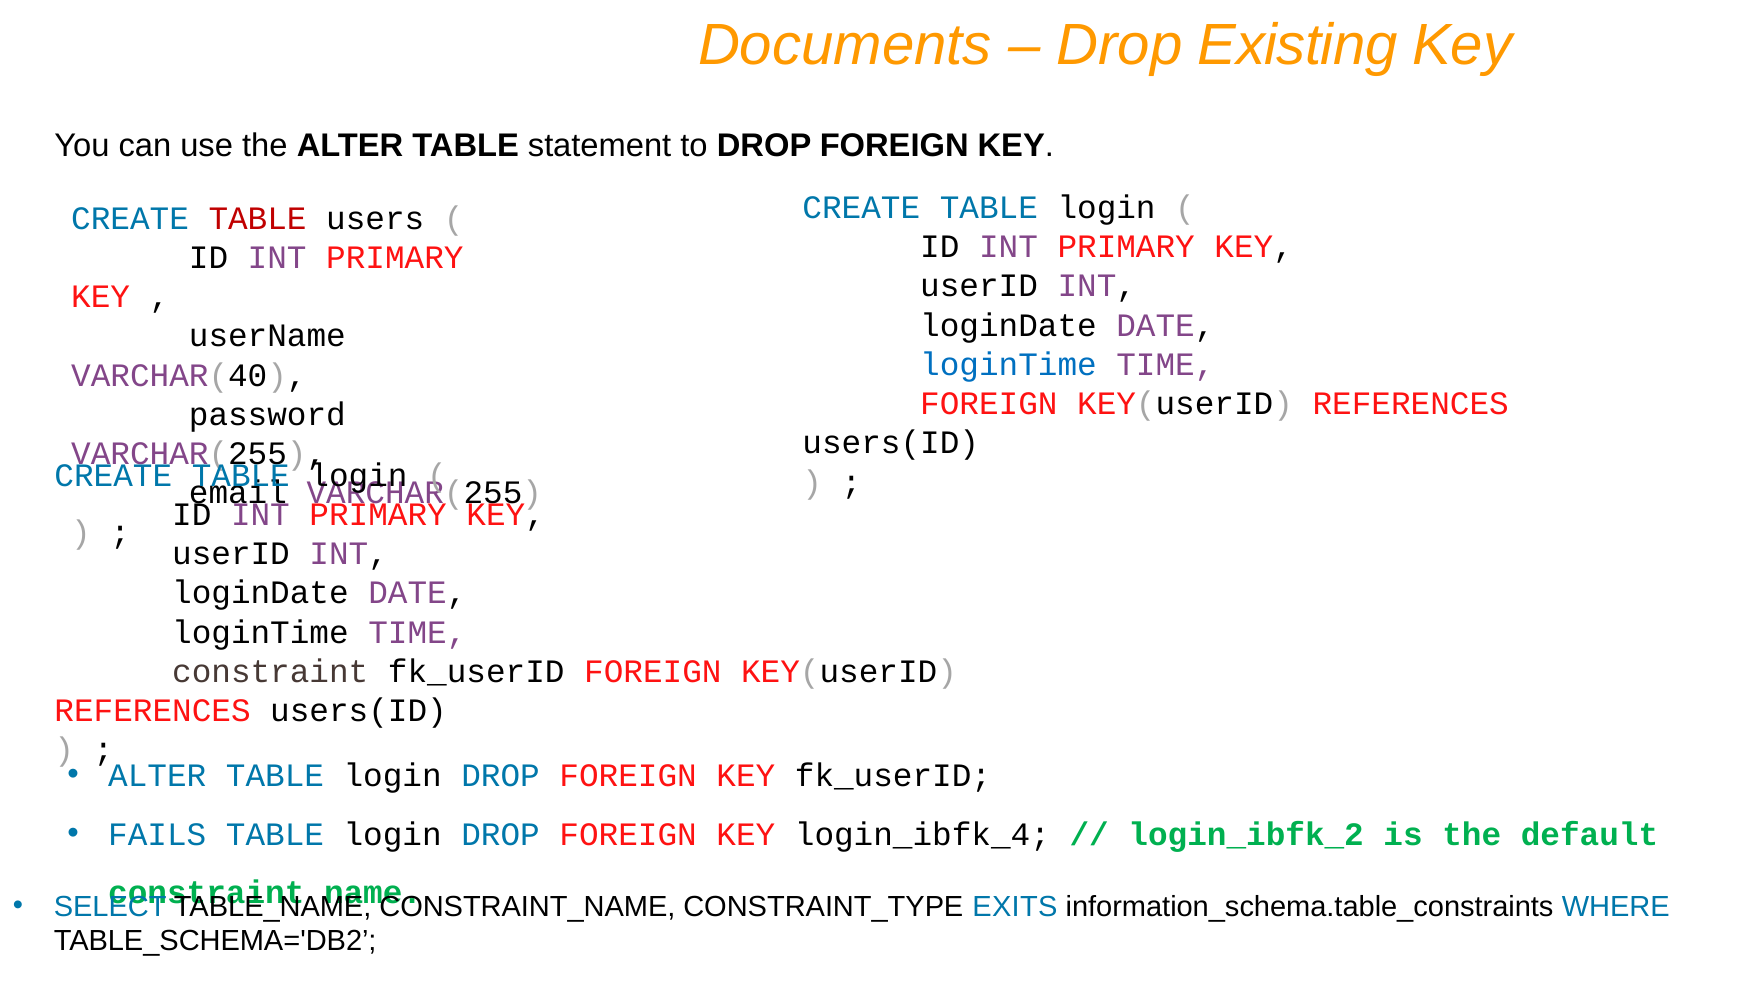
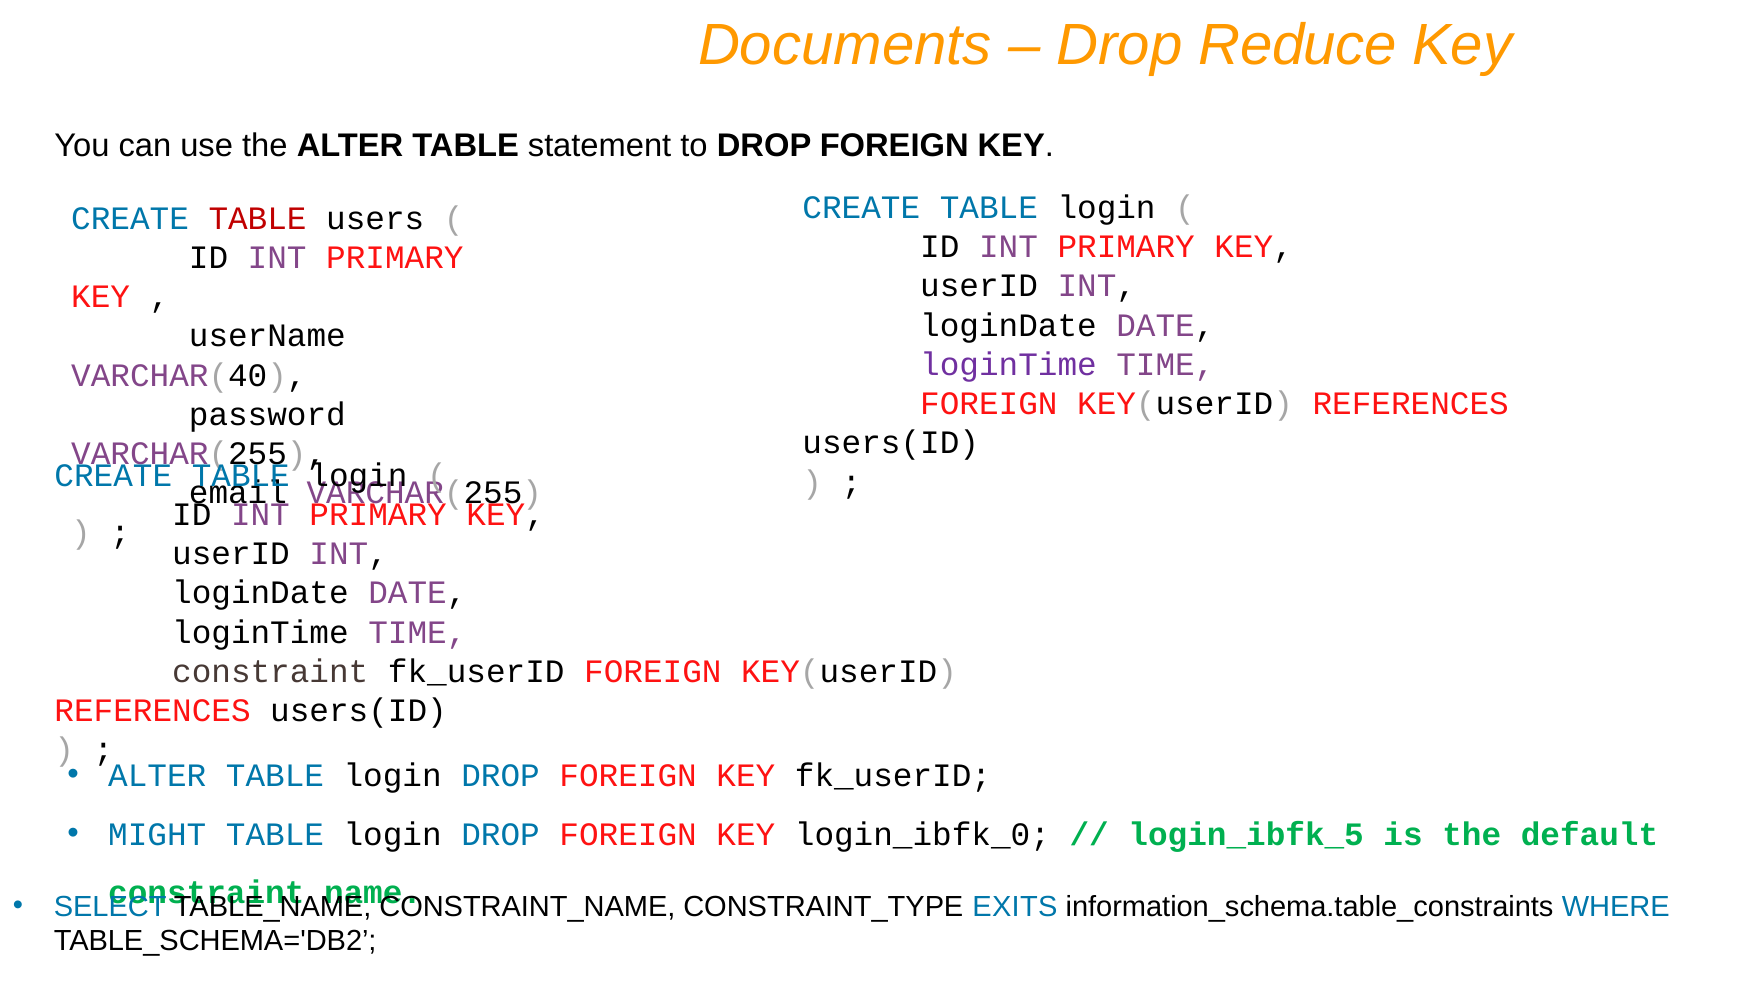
Existing: Existing -> Reduce
loginTime at (1008, 365) colour: blue -> purple
FAILS: FAILS -> MIGHT
login_ibfk_4: login_ibfk_4 -> login_ibfk_0
login_ibfk_2: login_ibfk_2 -> login_ibfk_5
